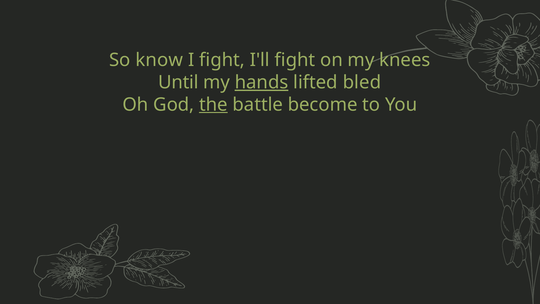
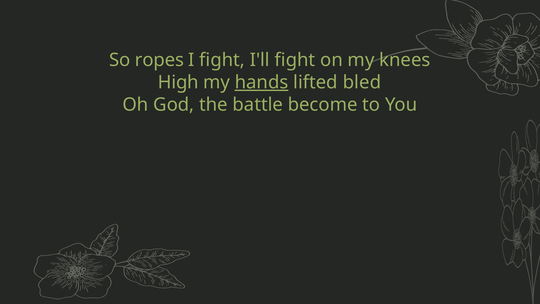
know: know -> ropes
Until: Until -> High
the underline: present -> none
